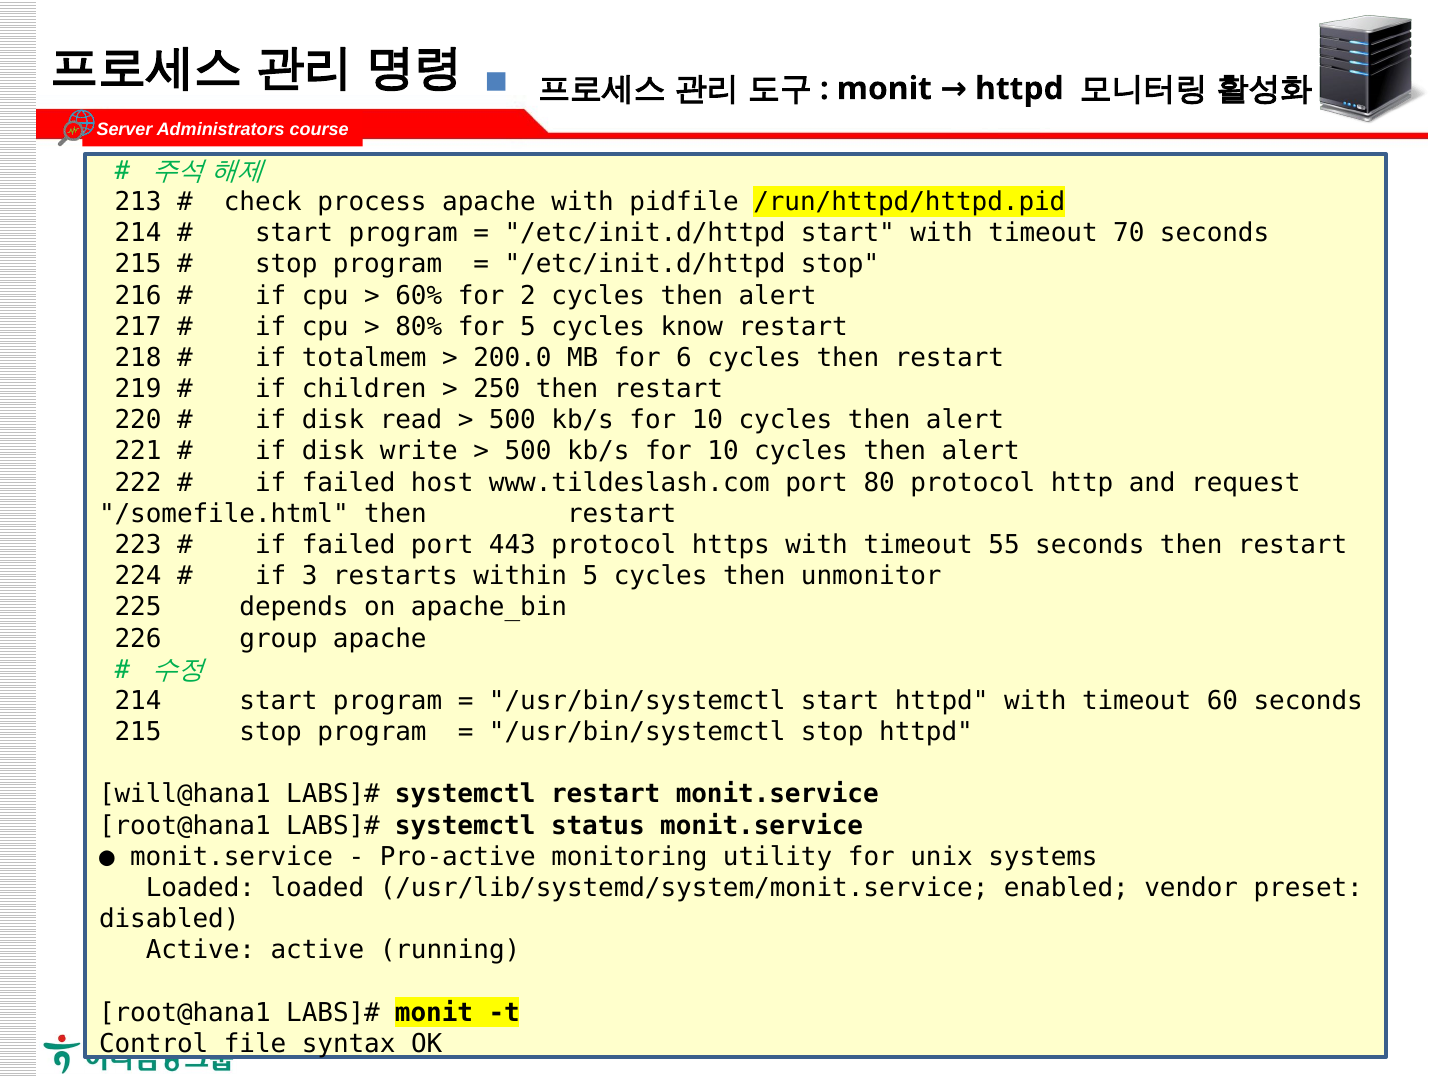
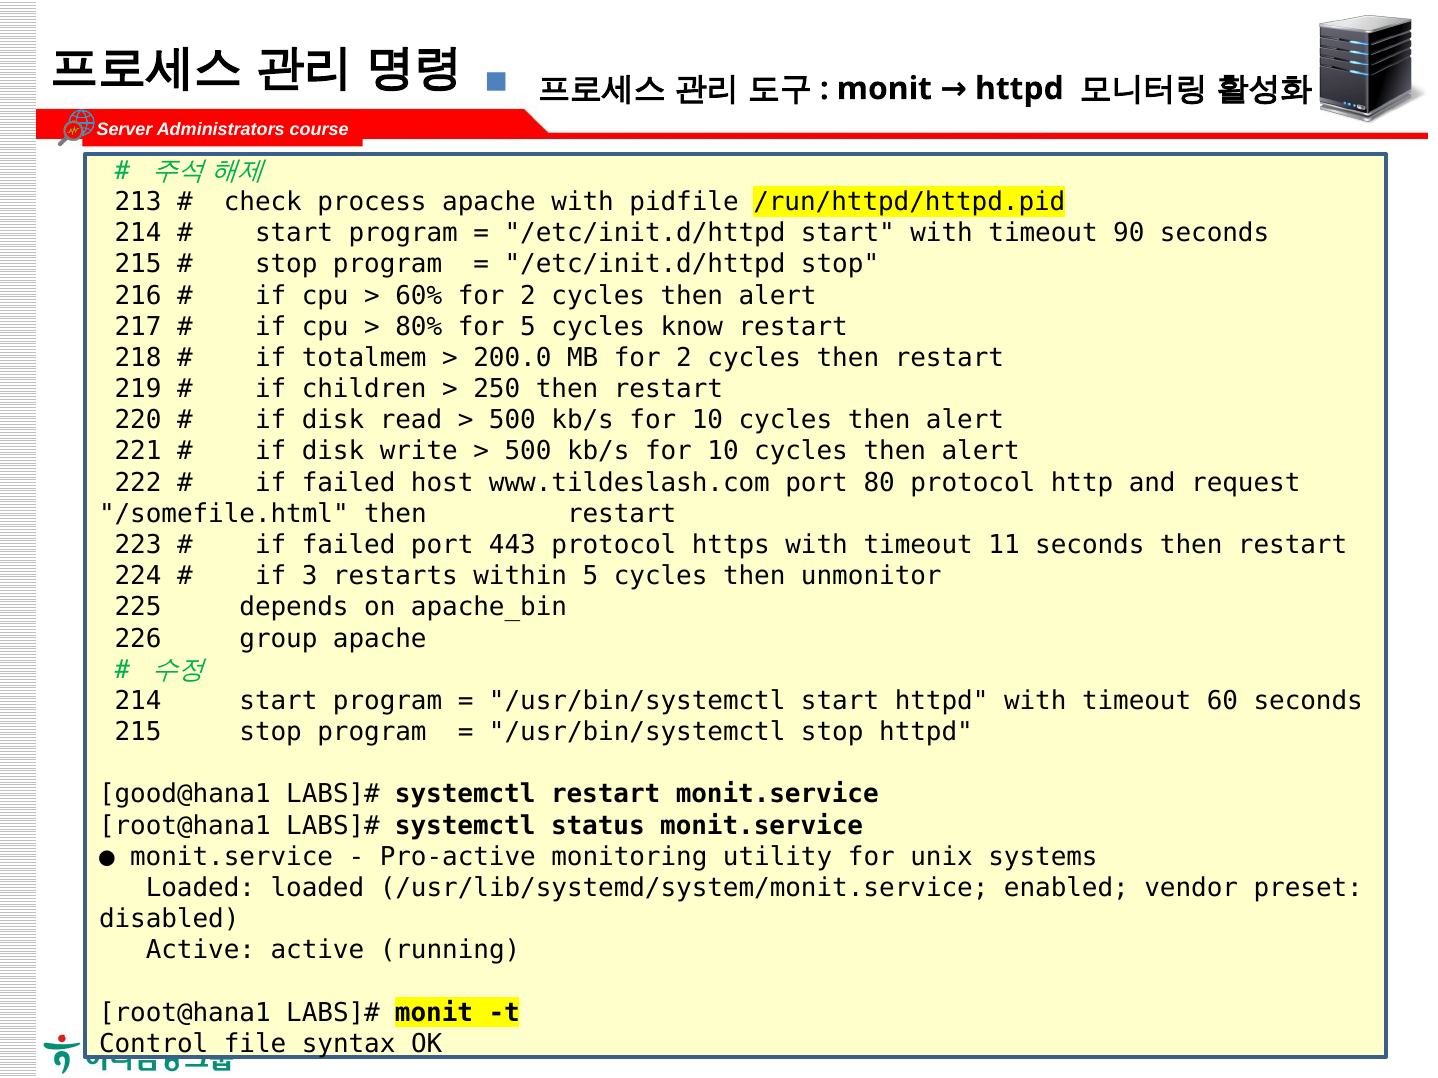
70: 70 -> 90
MB for 6: 6 -> 2
55: 55 -> 11
will@hana1: will@hana1 -> good@hana1
